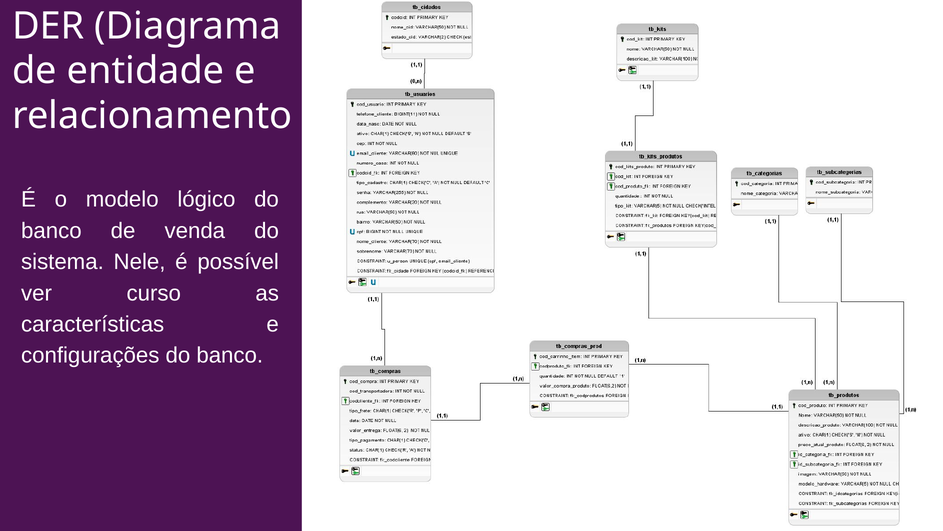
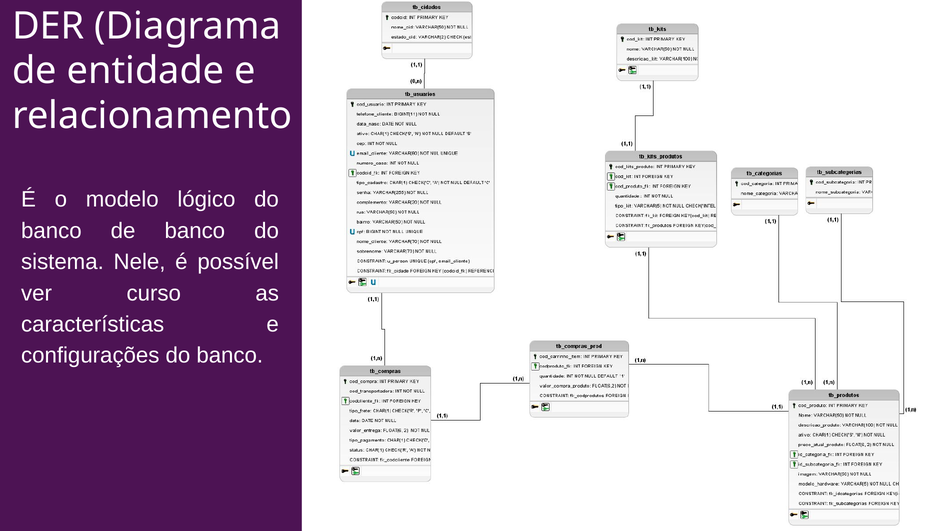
de venda: venda -> banco
